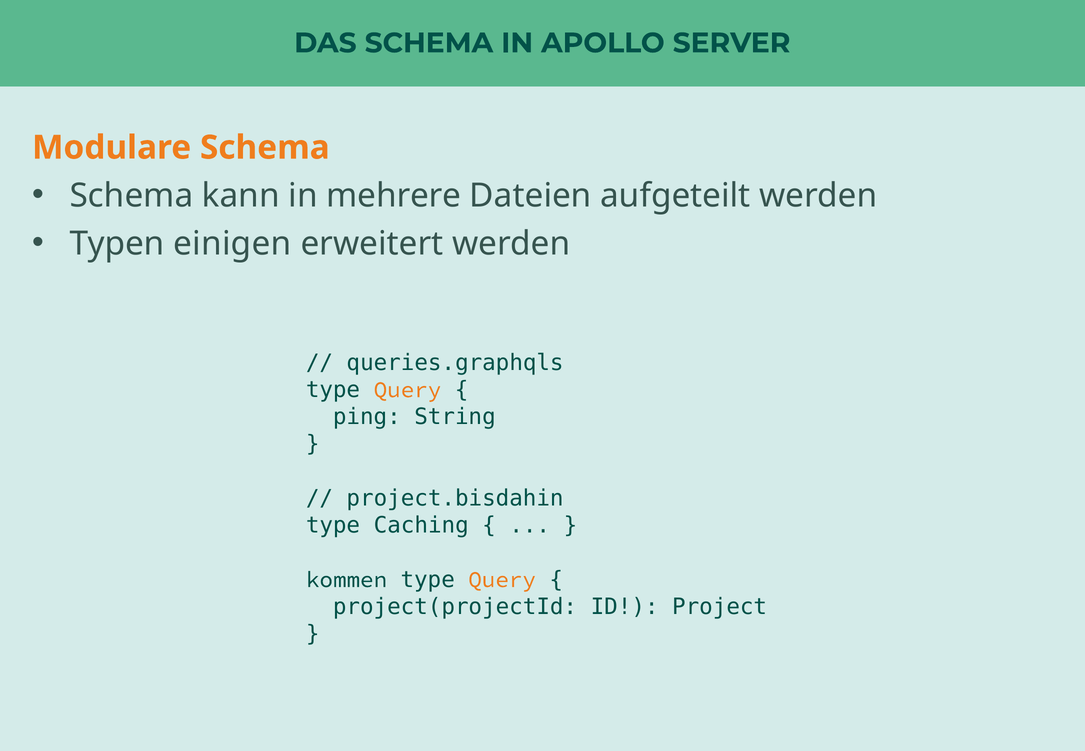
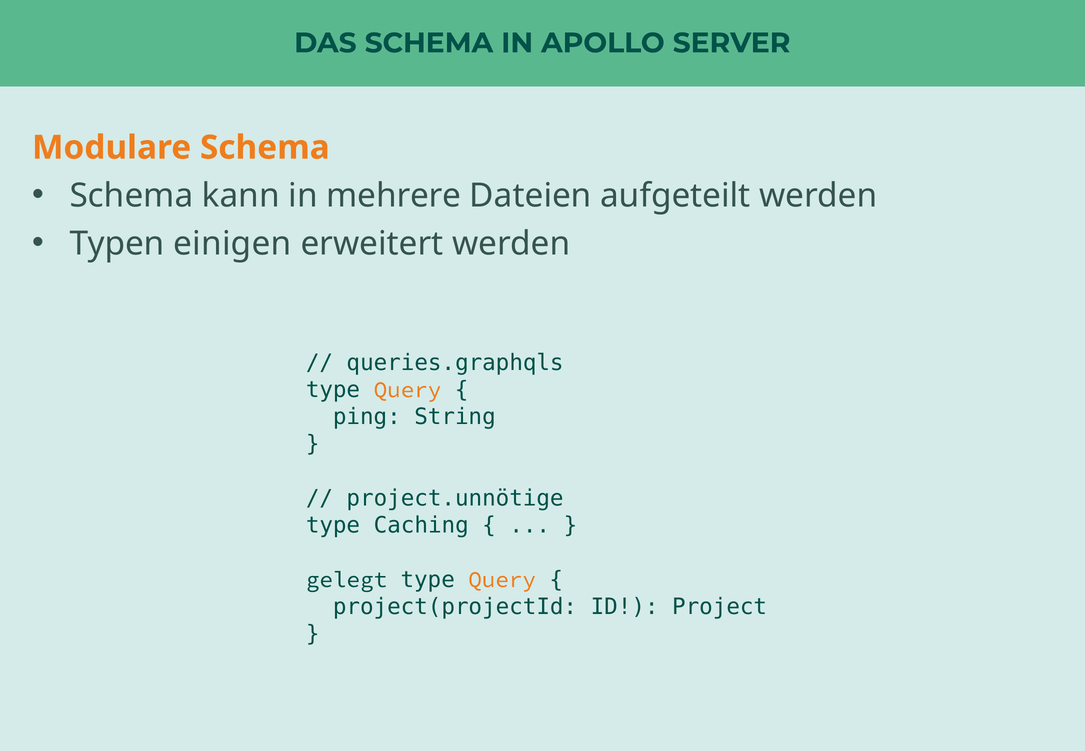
project.bisdahin: project.bisdahin -> project.unnötige
kommen: kommen -> gelegt
